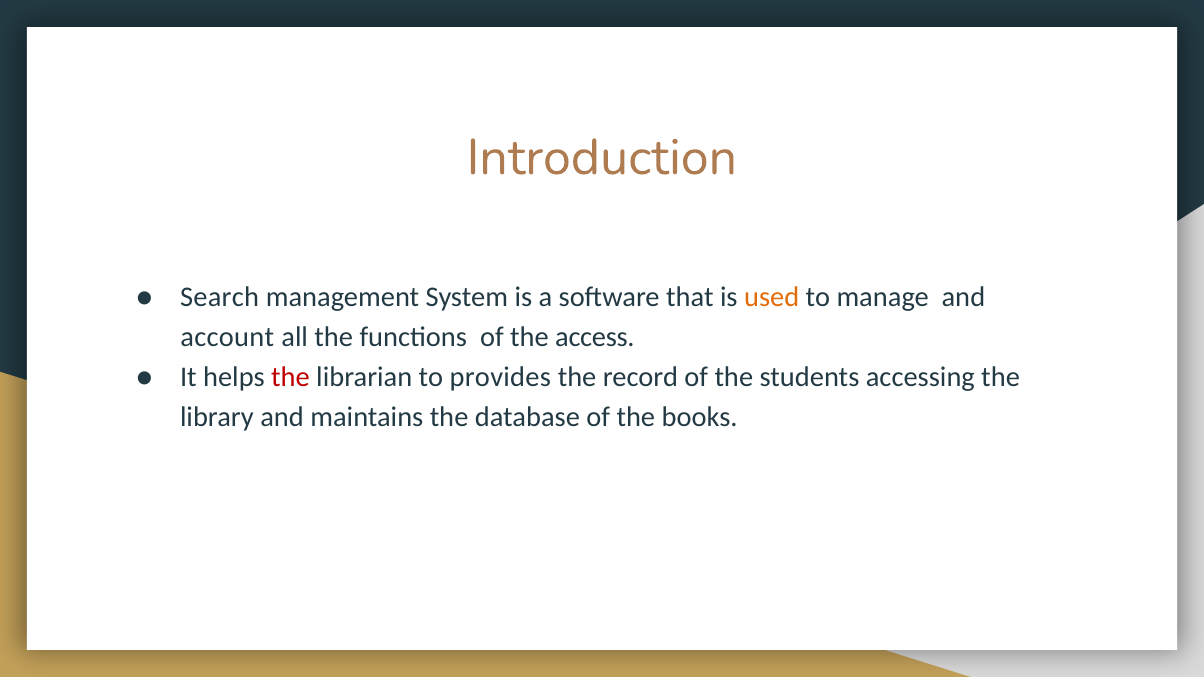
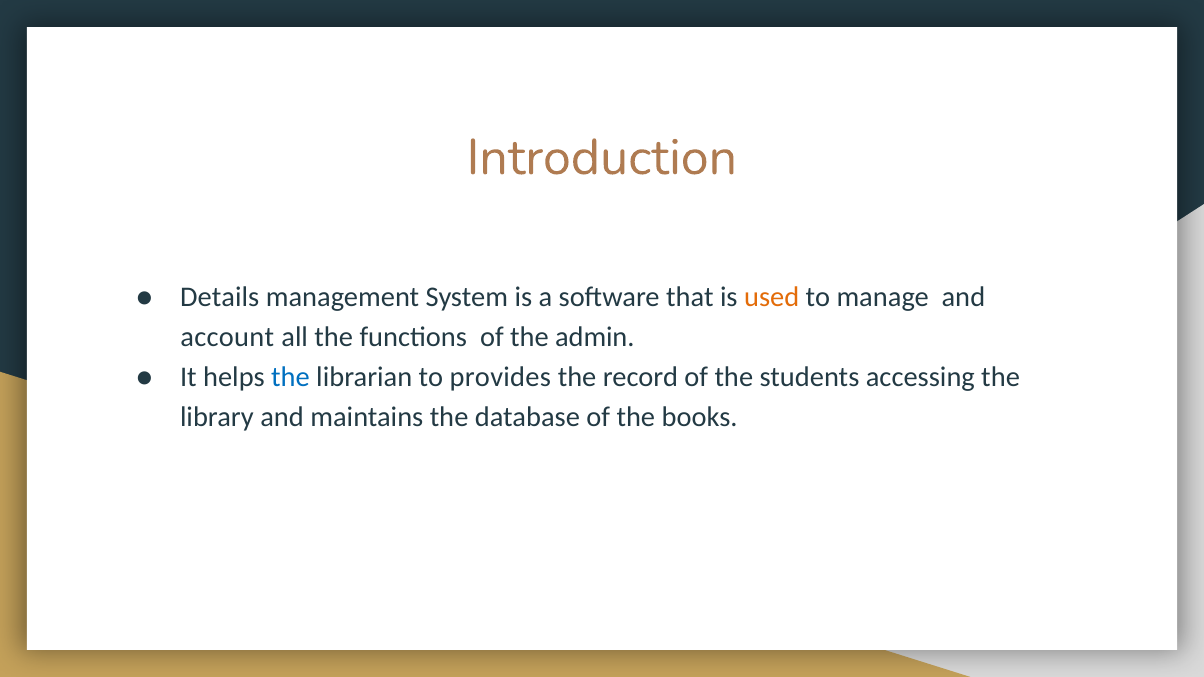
Search: Search -> Details
access: access -> admin
the at (290, 377) colour: red -> blue
